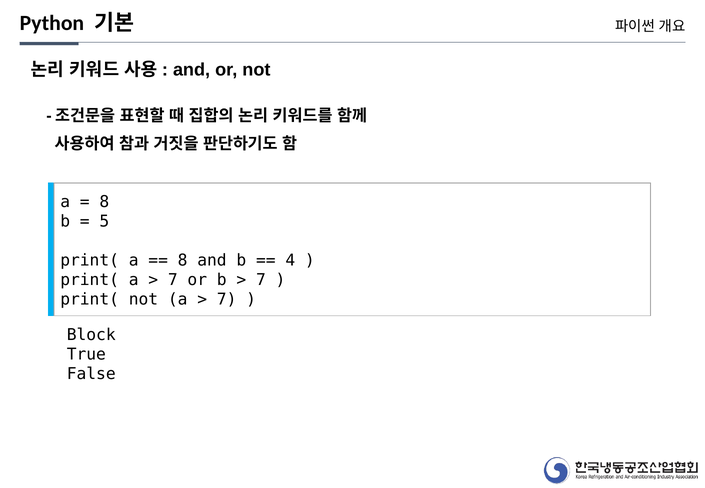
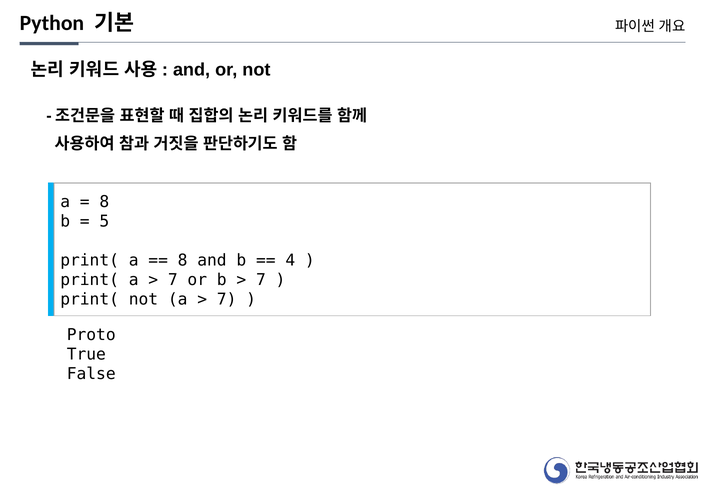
Block: Block -> Proto
